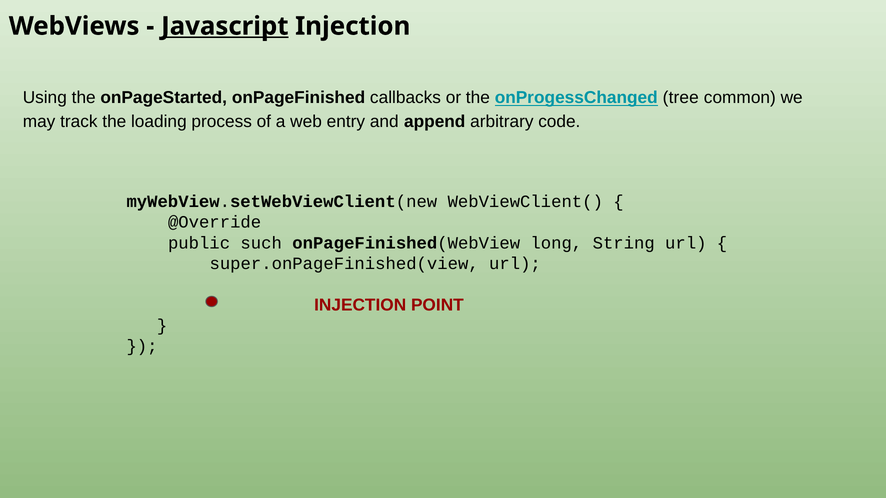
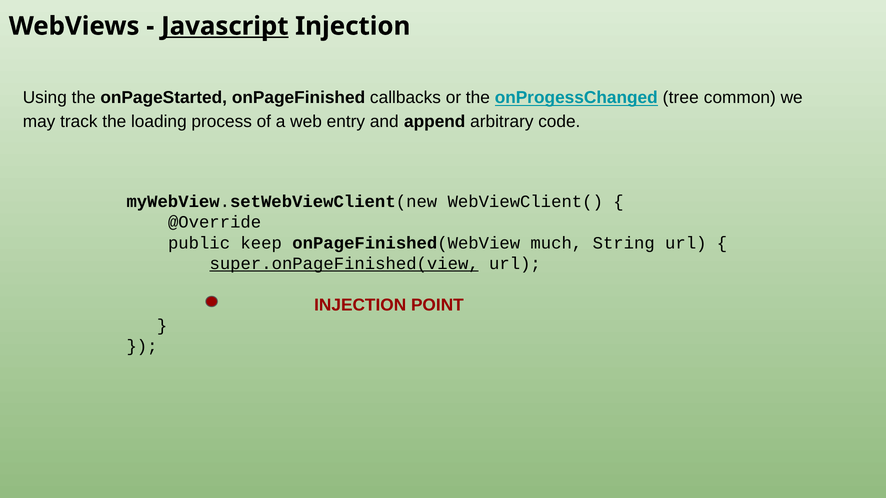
such: such -> keep
long: long -> much
super.onPageFinished(view underline: none -> present
